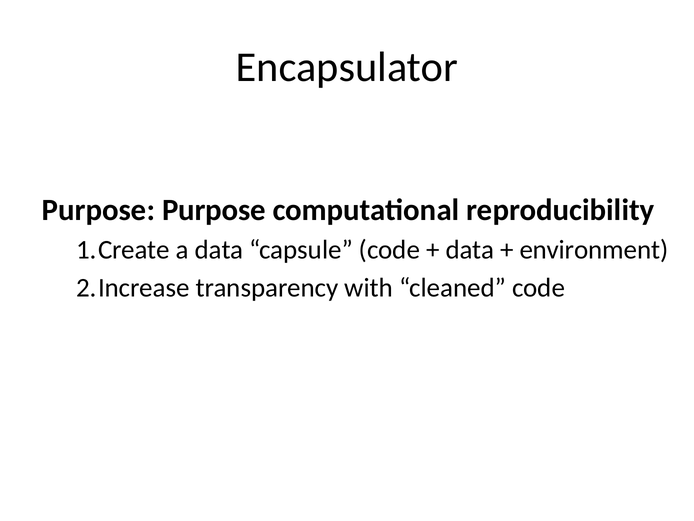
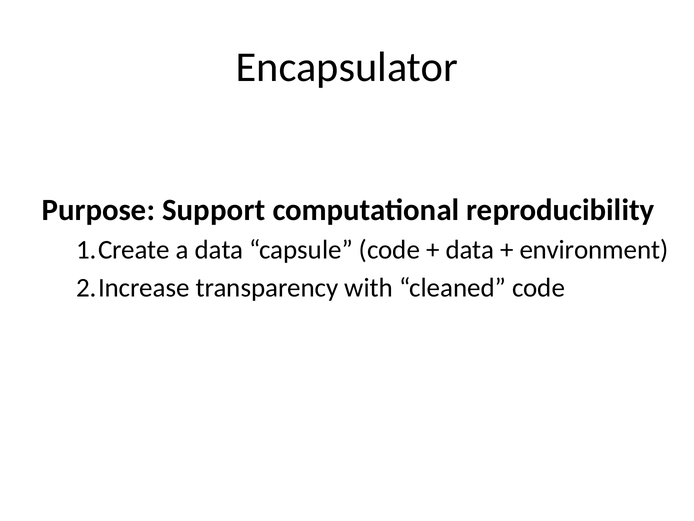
Purpose Purpose: Purpose -> Support
